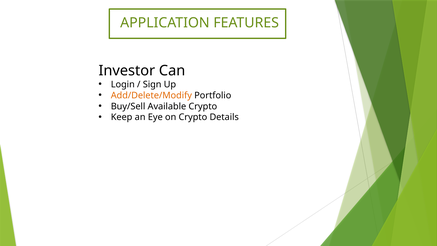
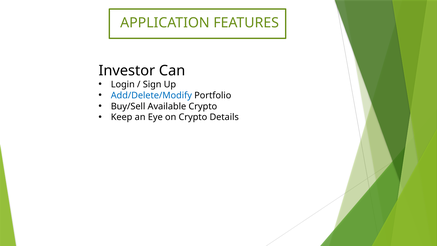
Add/Delete/Modify colour: orange -> blue
